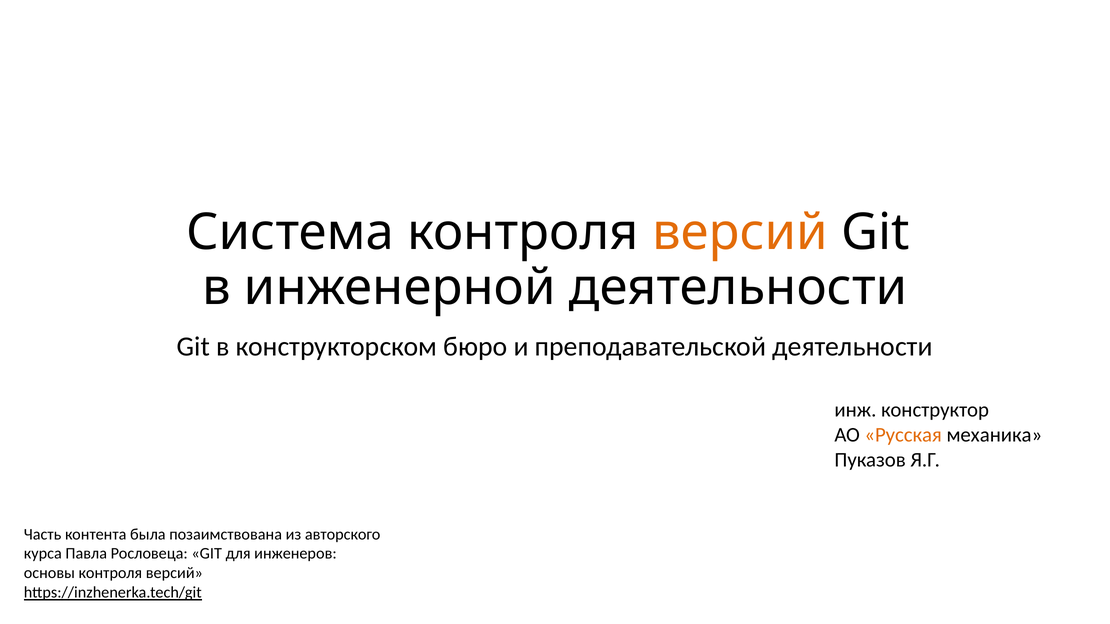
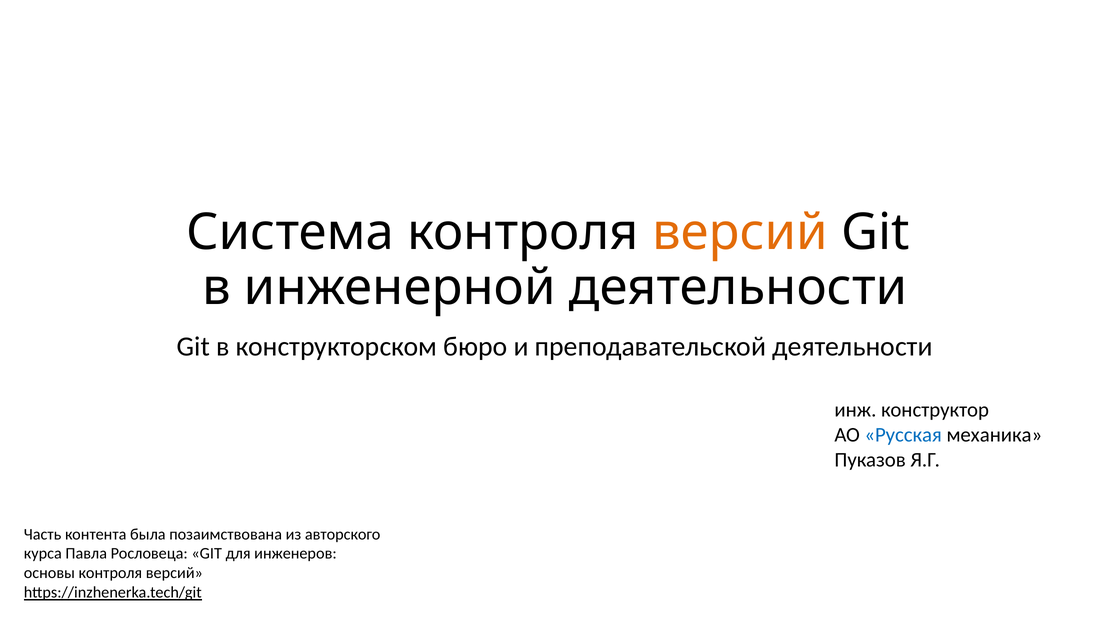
Русская colour: orange -> blue
